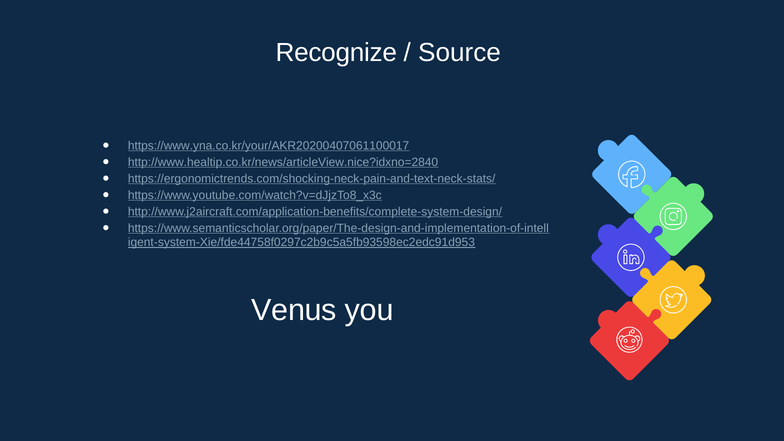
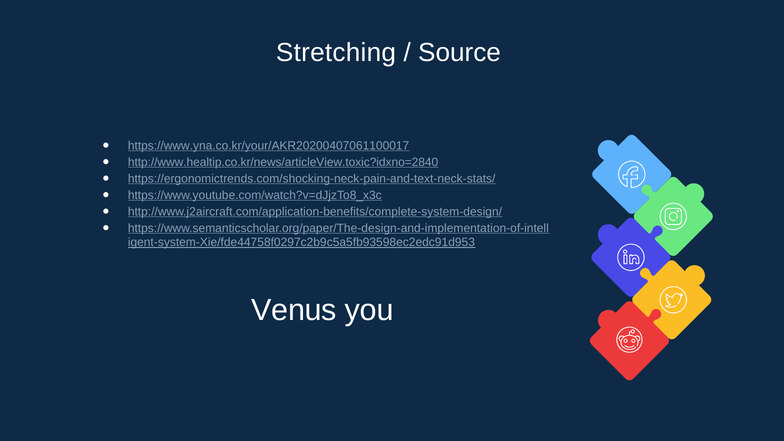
Recognize: Recognize -> Stretching
http://www.healtip.co.kr/news/articleView.nice?idxno=2840: http://www.healtip.co.kr/news/articleView.nice?idxno=2840 -> http://www.healtip.co.kr/news/articleView.toxic?idxno=2840
